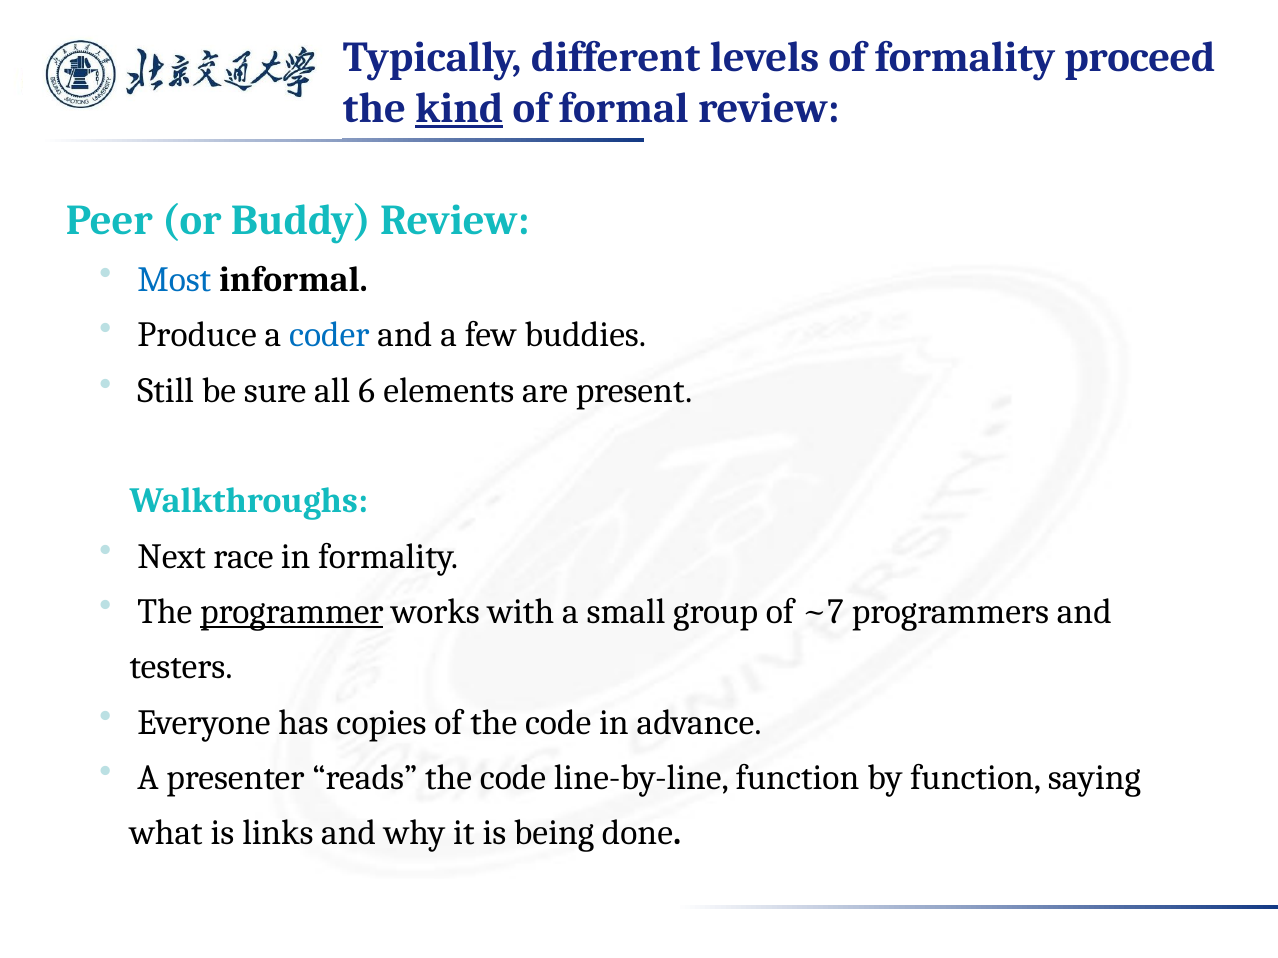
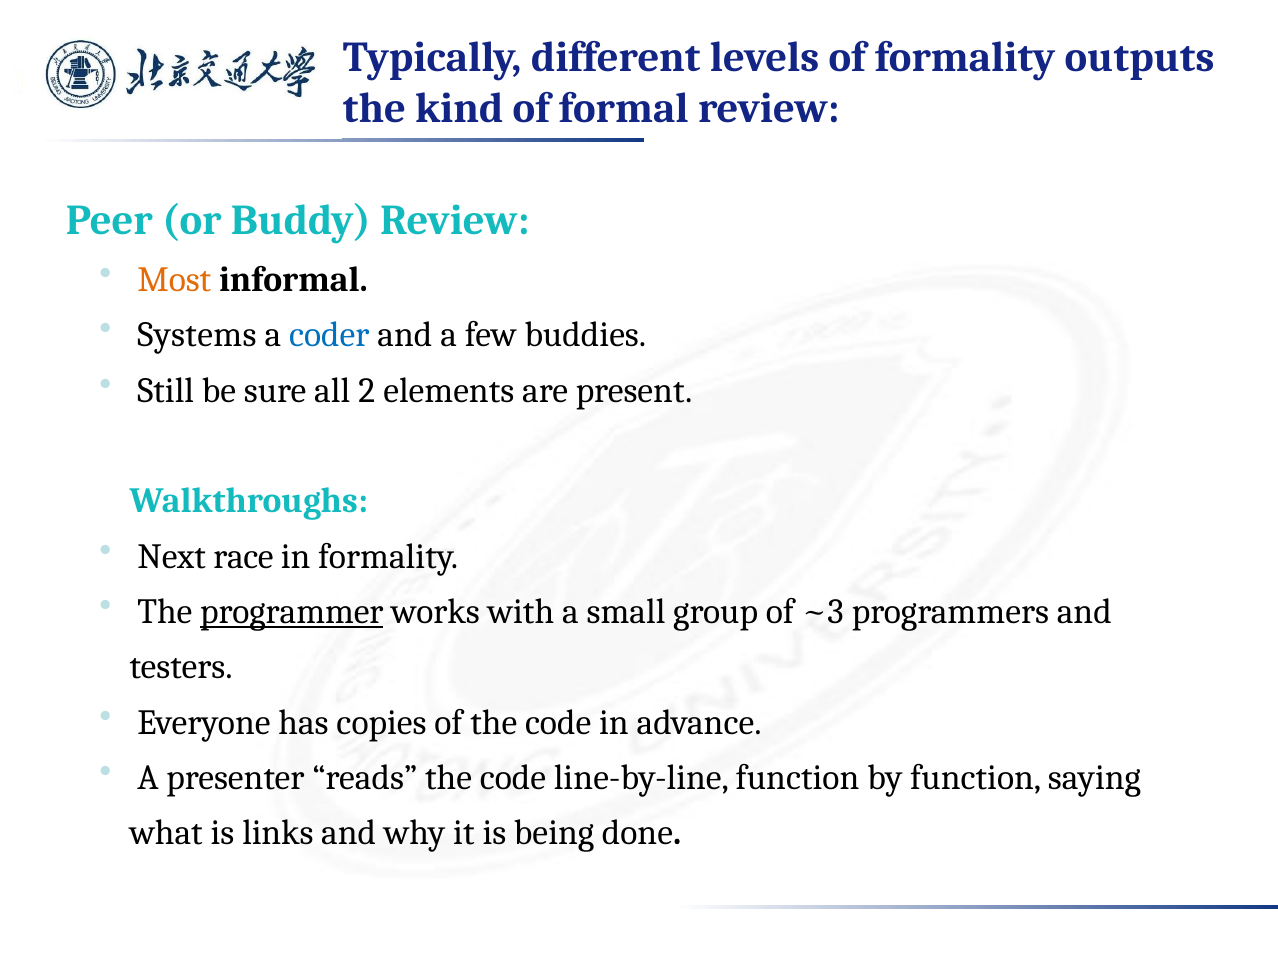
proceed: proceed -> outputs
kind underline: present -> none
Most colour: blue -> orange
Produce: Produce -> Systems
6: 6 -> 2
~7: ~7 -> ~3
